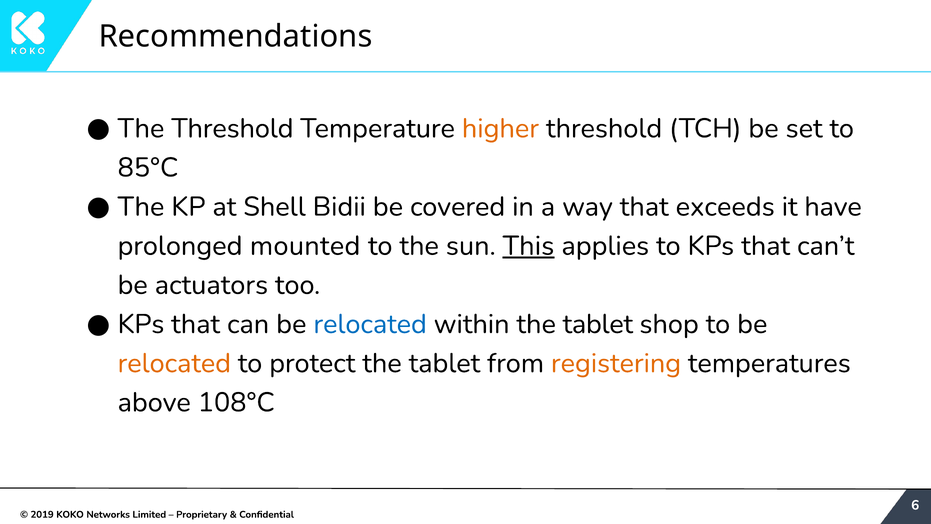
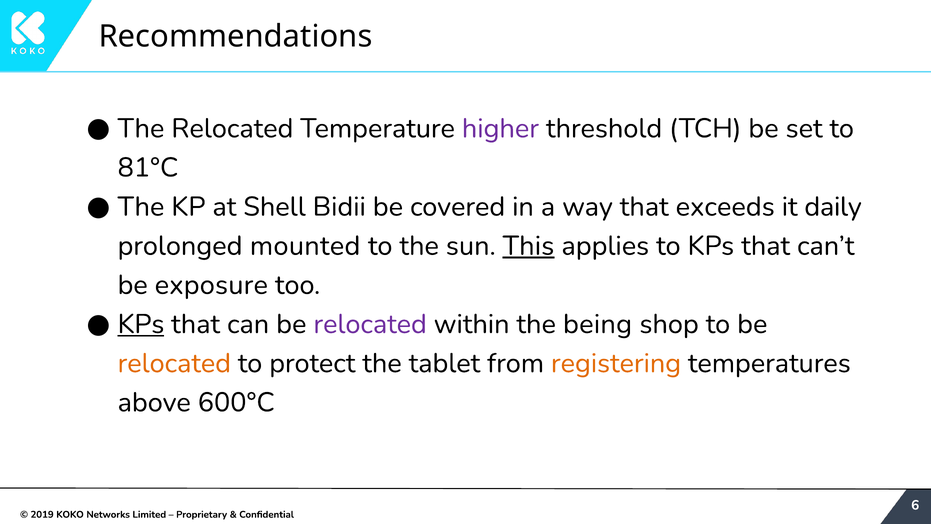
The Threshold: Threshold -> Relocated
higher colour: orange -> purple
85°C: 85°C -> 81°C
have: have -> daily
actuators: actuators -> exposure
KPs at (141, 324) underline: none -> present
relocated at (370, 324) colour: blue -> purple
within the tablet: tablet -> being
108°C: 108°C -> 600°C
